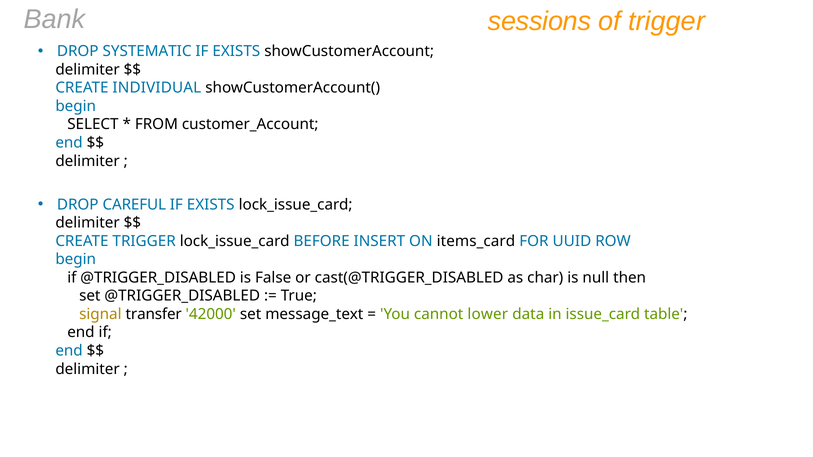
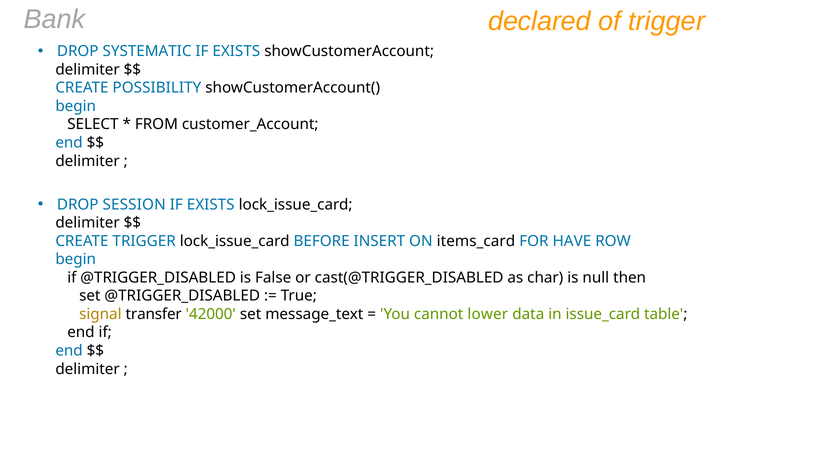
sessions: sessions -> declared
INDIVIDUAL: INDIVIDUAL -> POSSIBILITY
CAREFUL: CAREFUL -> SESSION
UUID: UUID -> HAVE
